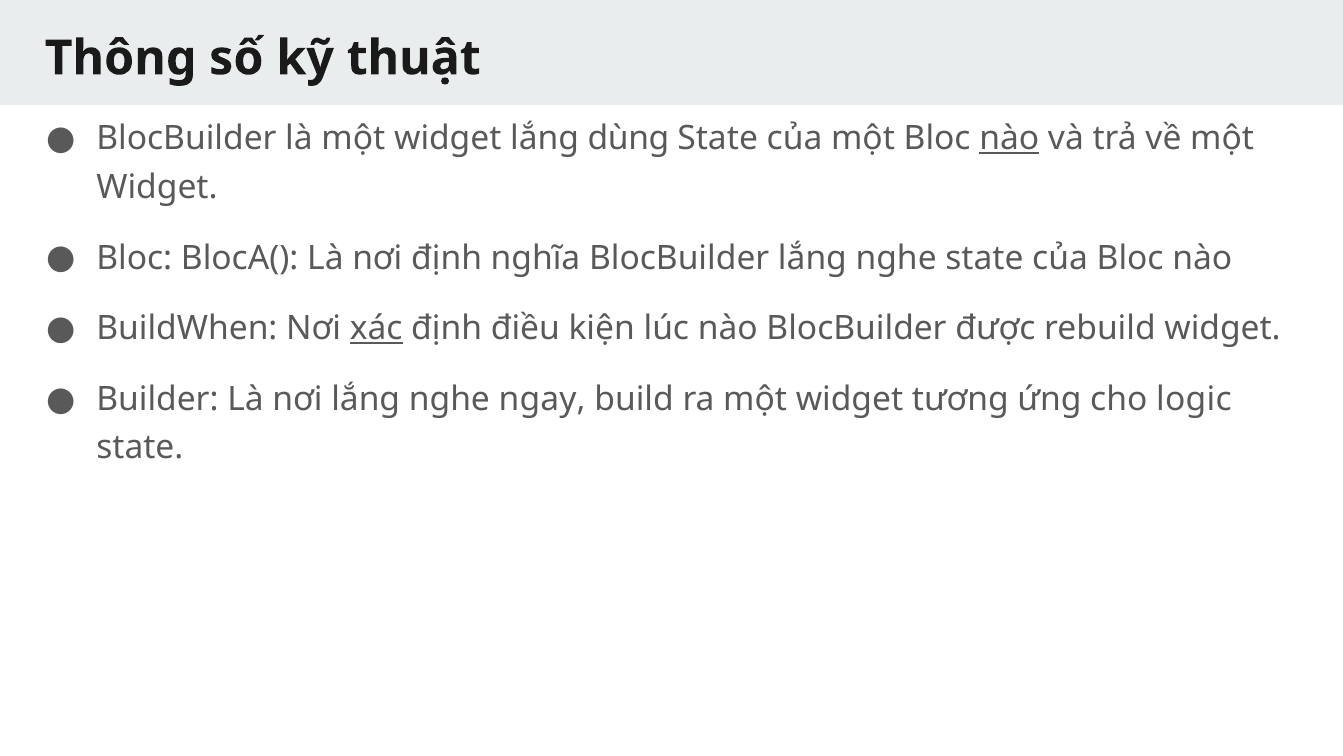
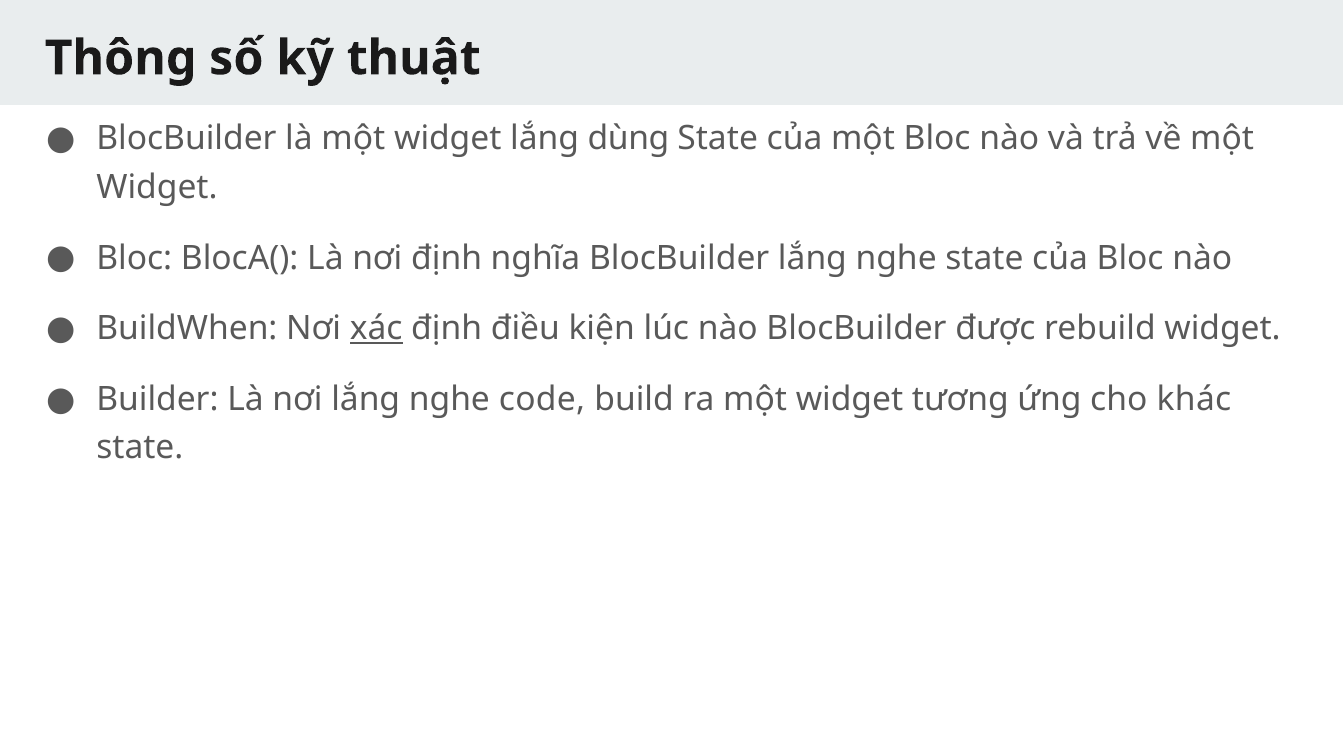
nào at (1009, 139) underline: present -> none
ngay: ngay -> code
logic: logic -> khác
